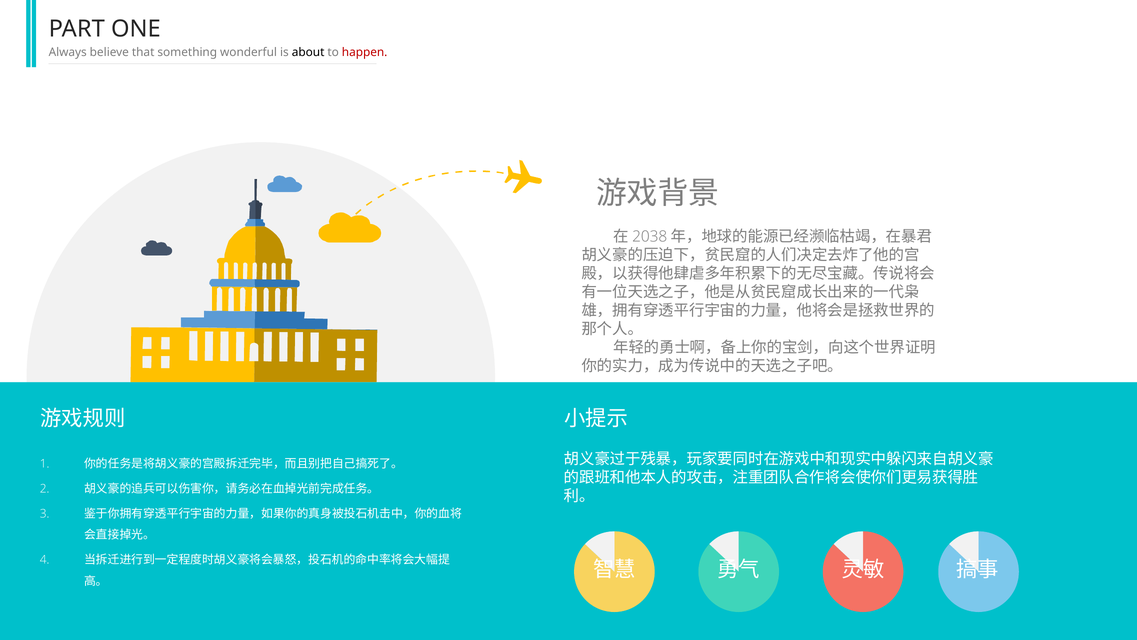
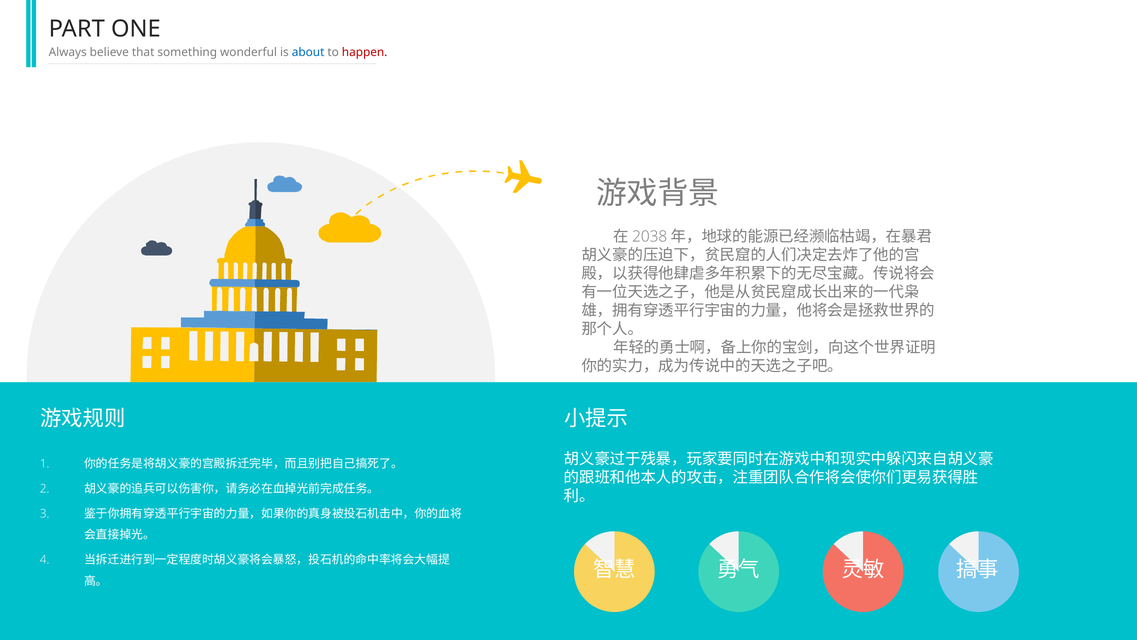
about colour: black -> blue
